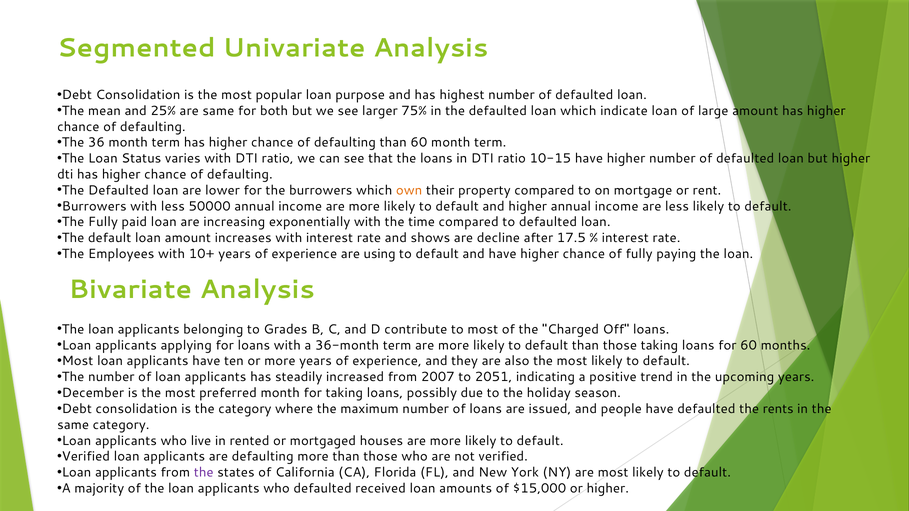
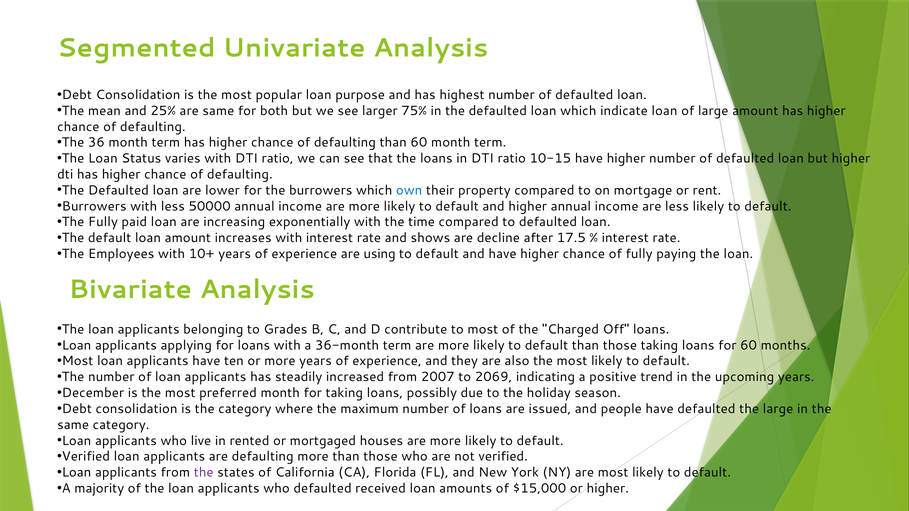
own colour: orange -> blue
2051: 2051 -> 2069
the rents: rents -> large
